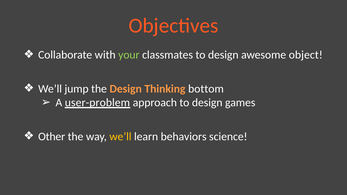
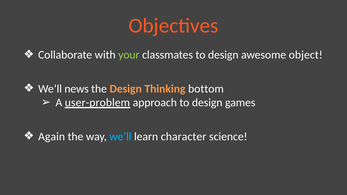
jump: jump -> news
Other: Other -> Again
we’ll at (120, 137) colour: yellow -> light blue
behaviors: behaviors -> character
